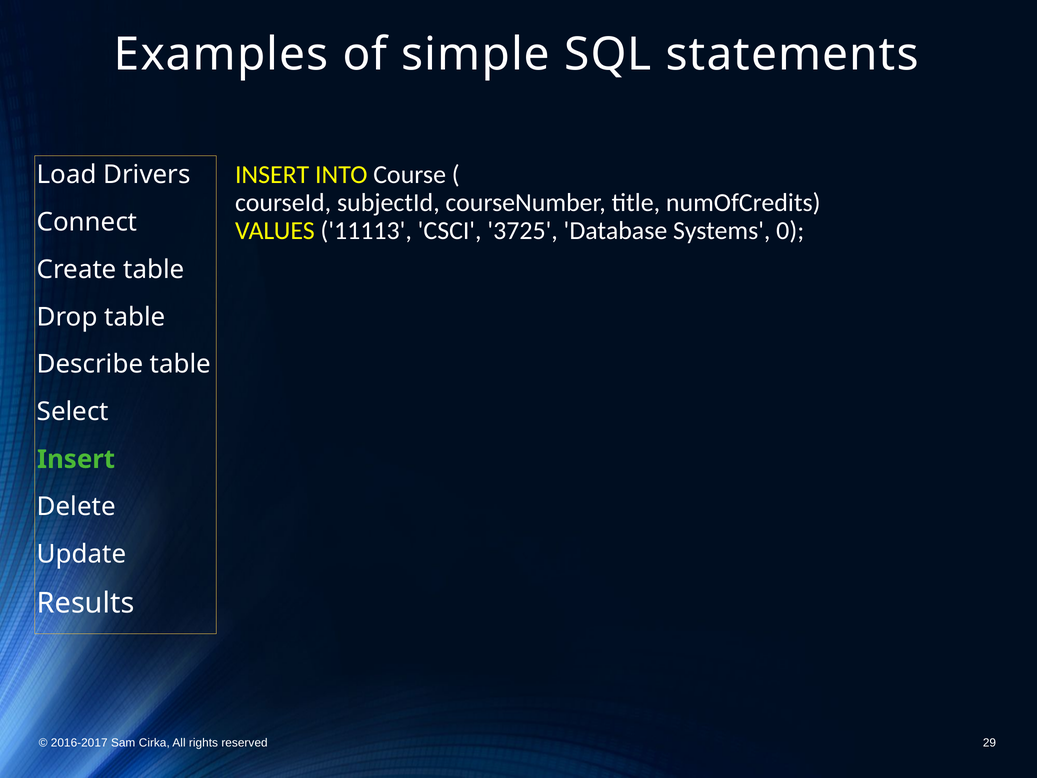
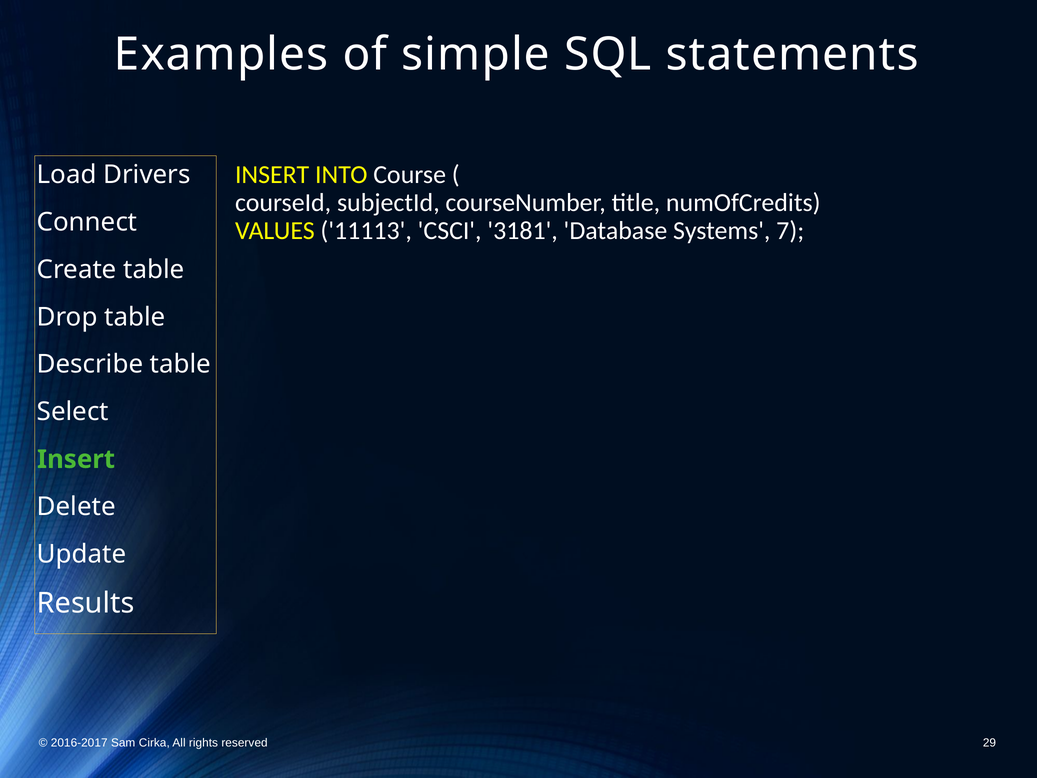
3725: 3725 -> 3181
0: 0 -> 7
